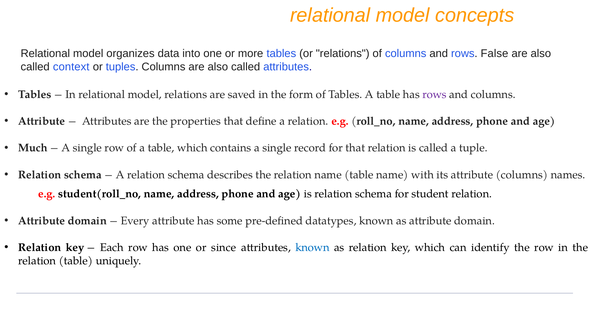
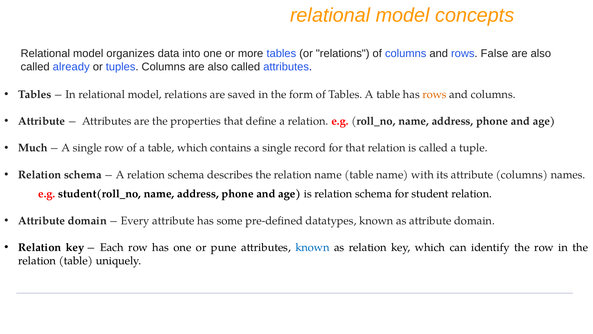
context: context -> already
rows at (435, 94) colour: purple -> orange
since: since -> pune
